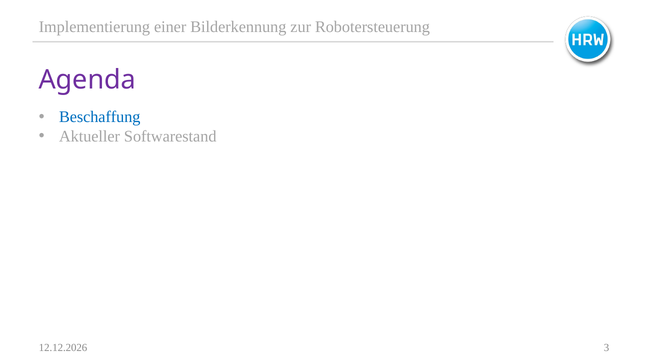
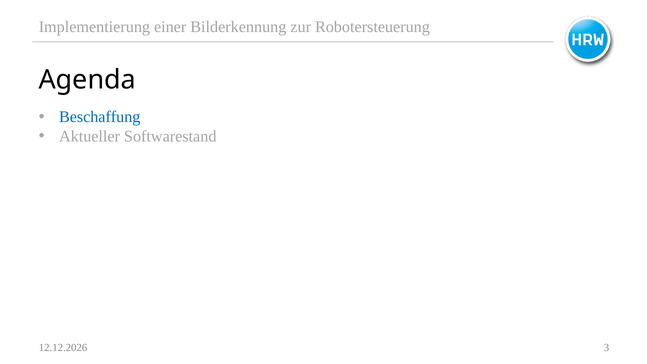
Agenda colour: purple -> black
